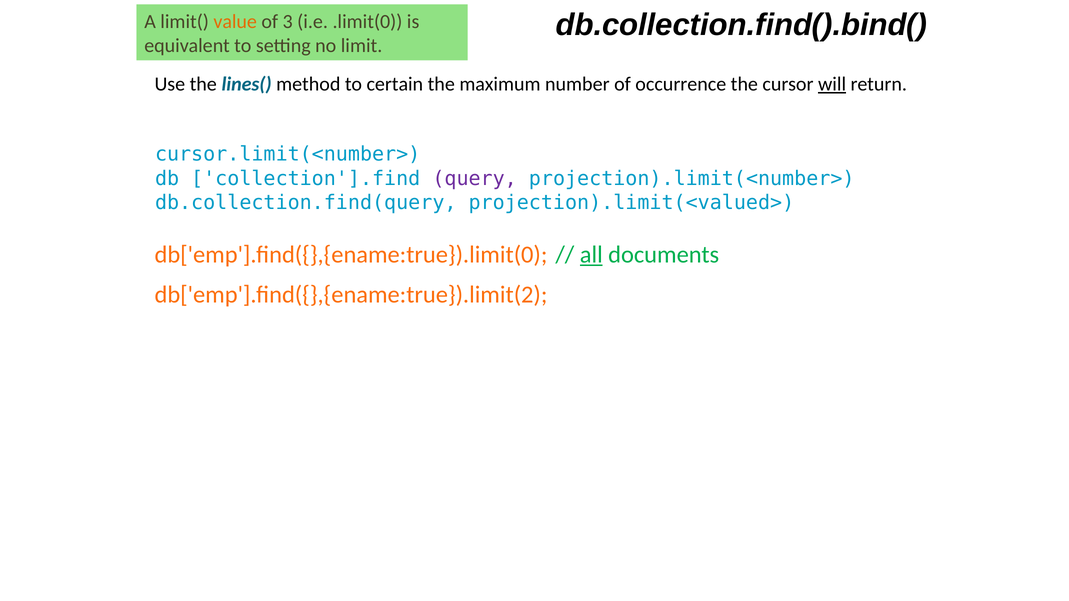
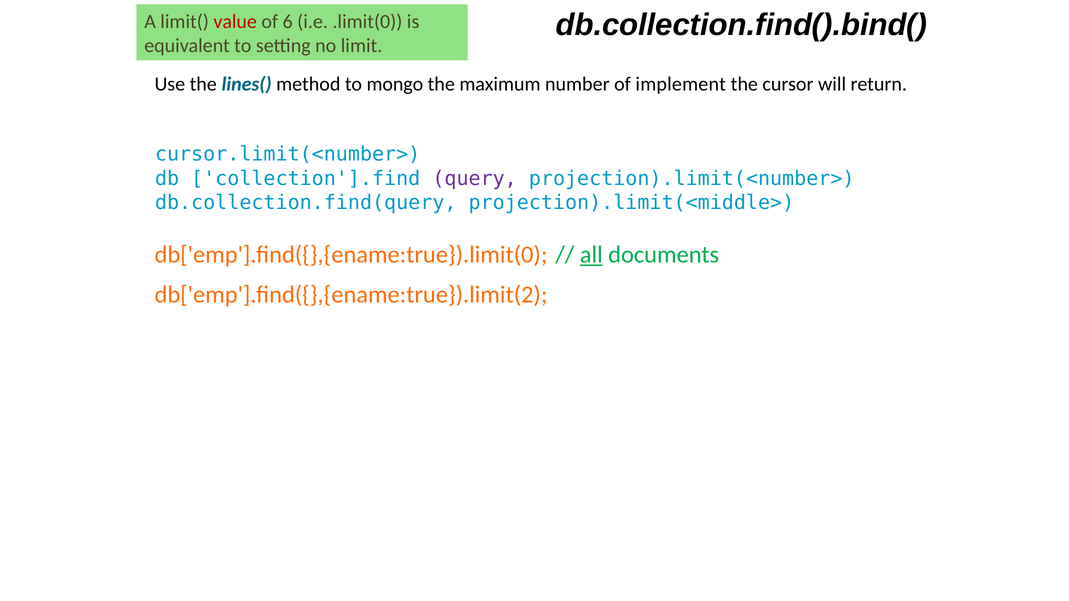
value colour: orange -> red
3: 3 -> 6
certain: certain -> mongo
occurrence: occurrence -> implement
will underline: present -> none
projection).limit(<valued>: projection).limit(<valued> -> projection).limit(<middle>
